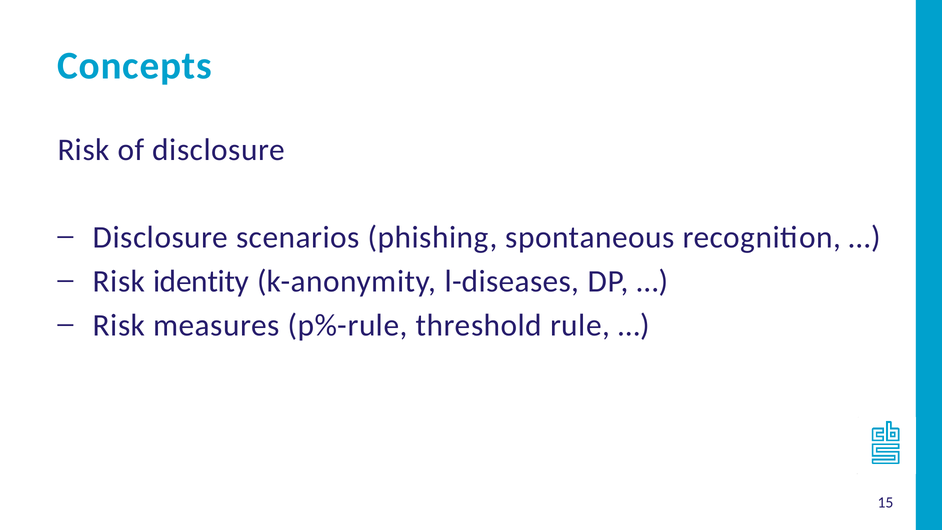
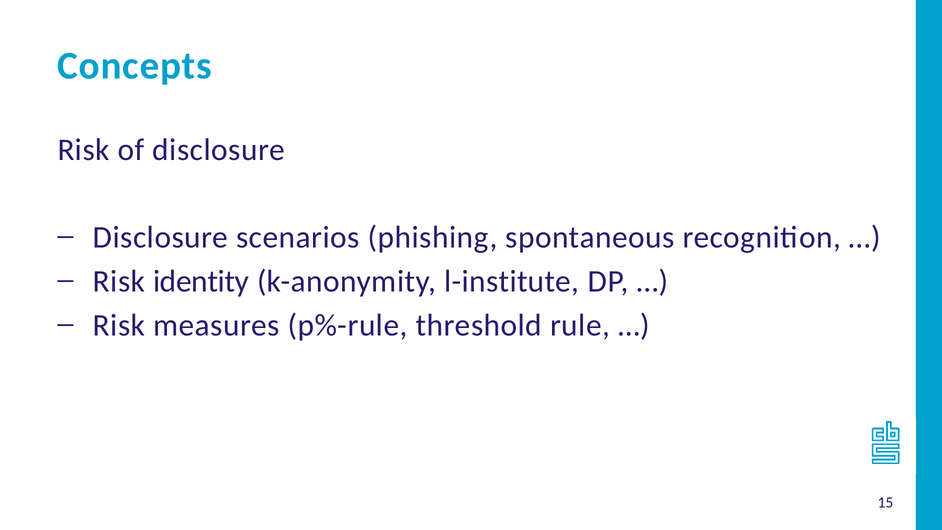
l-diseases: l-diseases -> l-institute
